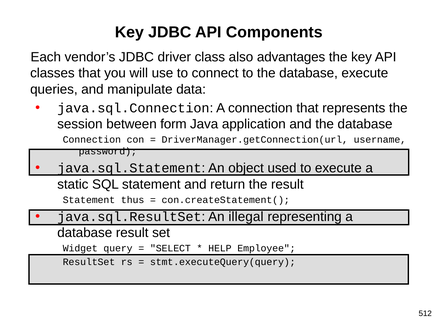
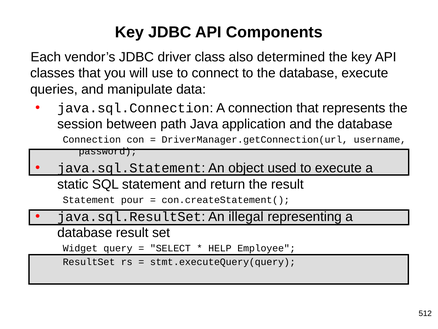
advantages: advantages -> determined
form: form -> path
thus: thus -> pour
